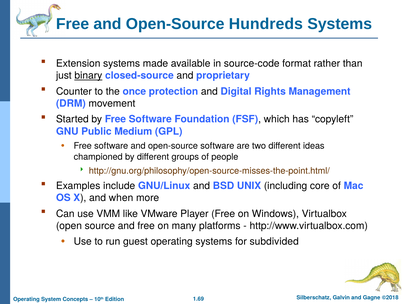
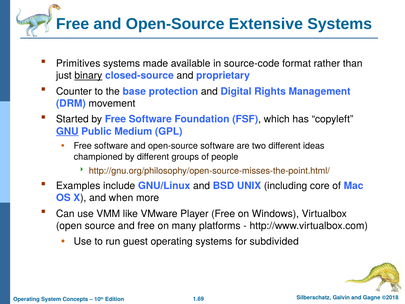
Hundreds: Hundreds -> Extensive
Extension: Extension -> Primitives
once: once -> base
GNU underline: none -> present
